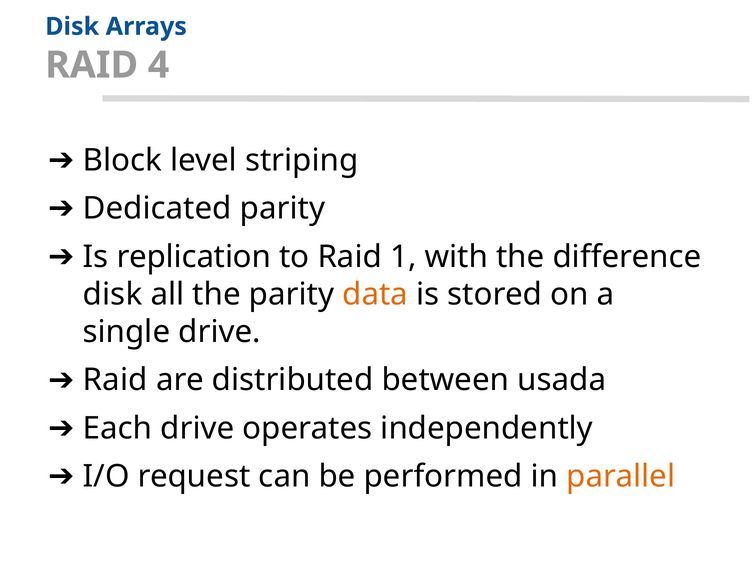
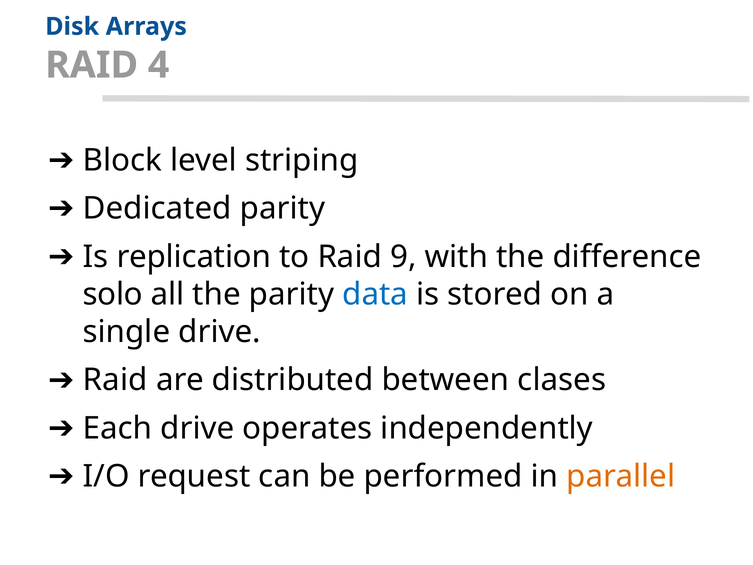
1: 1 -> 9
disk at (113, 294): disk -> solo
data colour: orange -> blue
usada: usada -> clases
